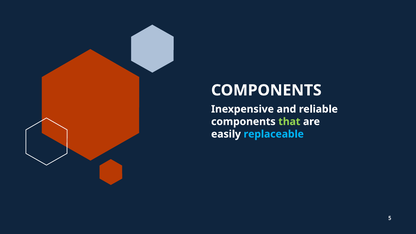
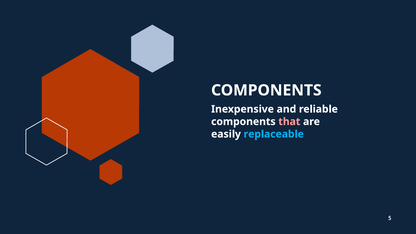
that colour: light green -> pink
